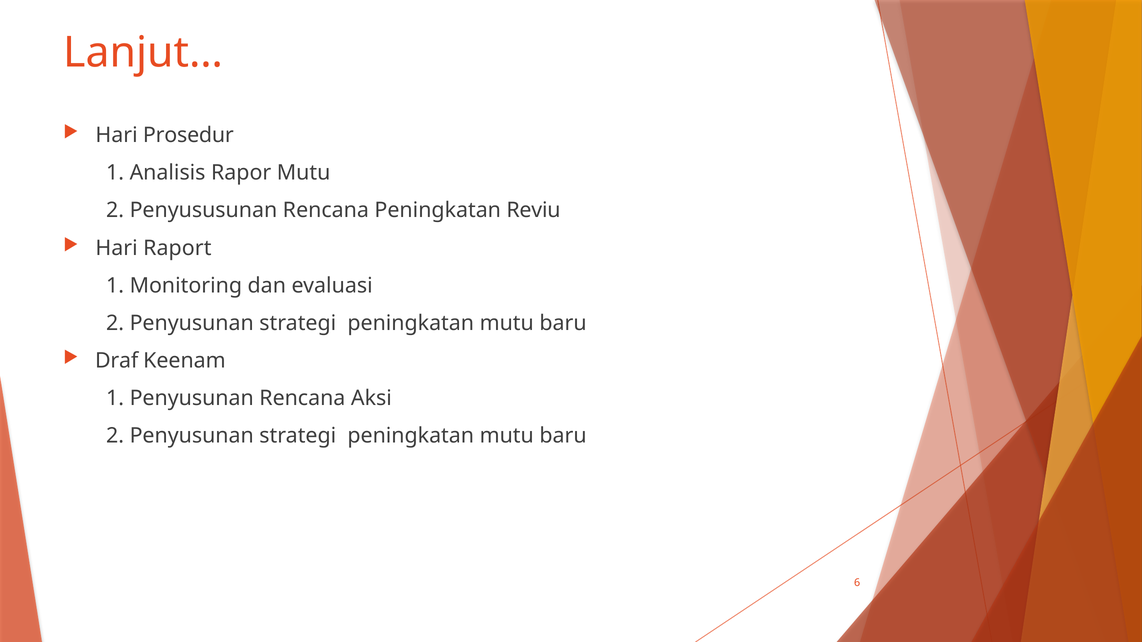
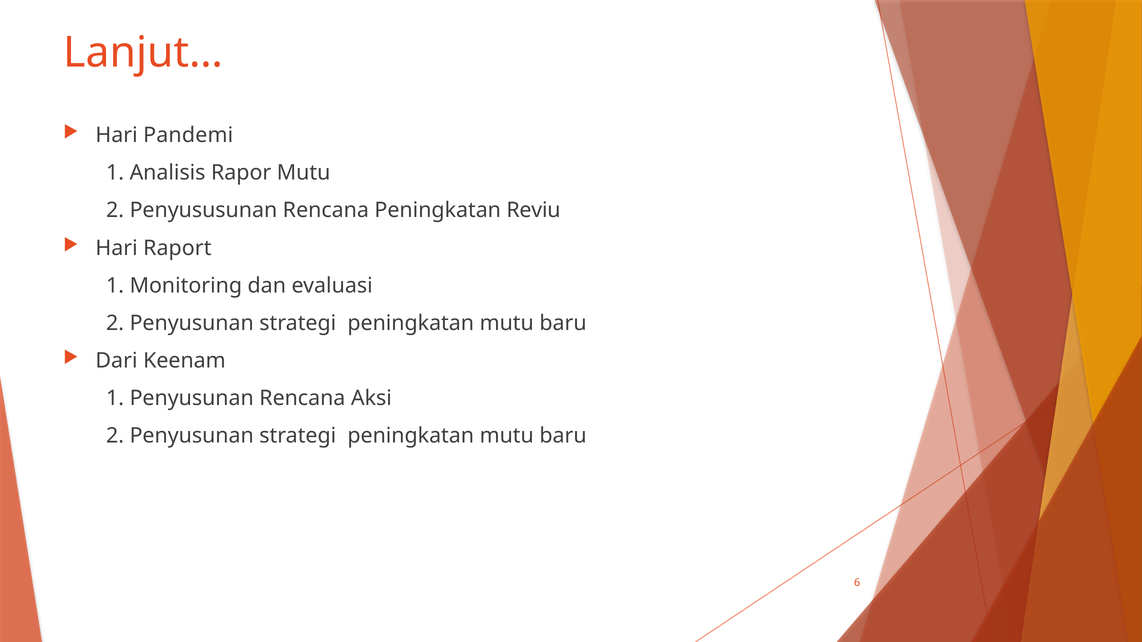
Prosedur: Prosedur -> Pandemi
Draf: Draf -> Dari
